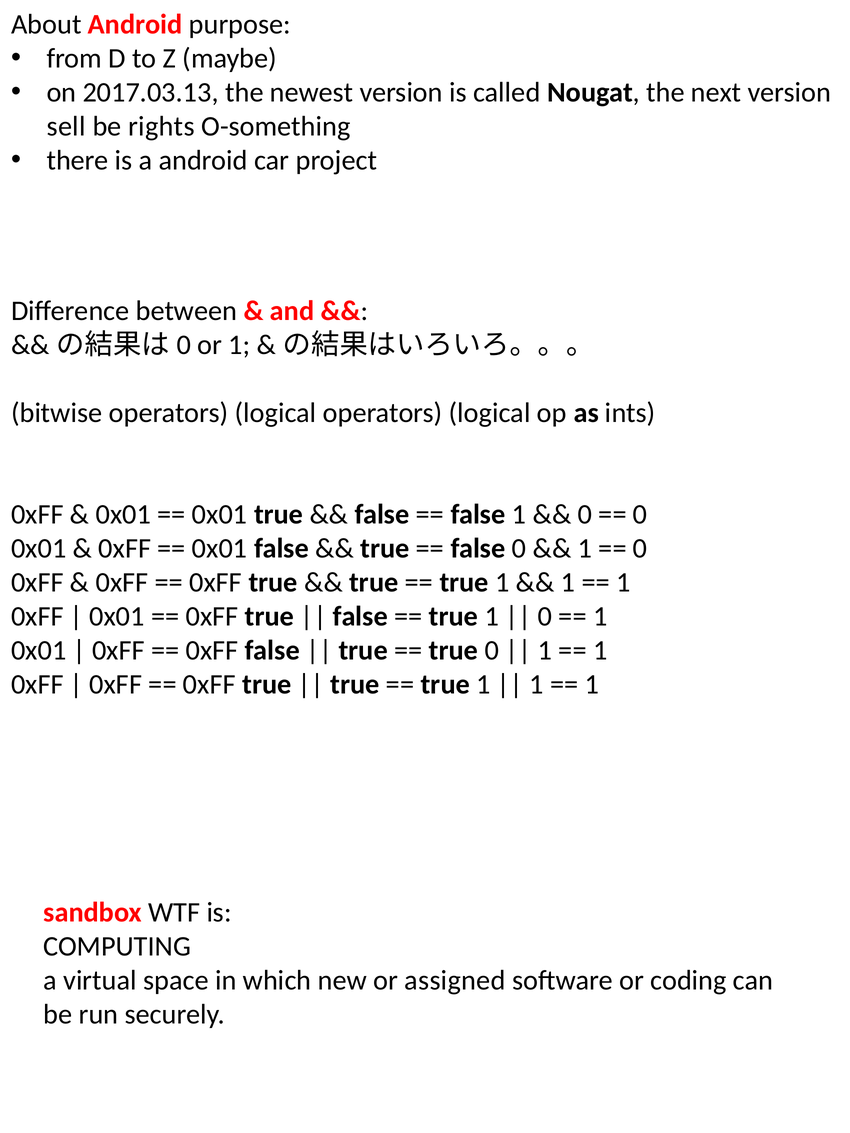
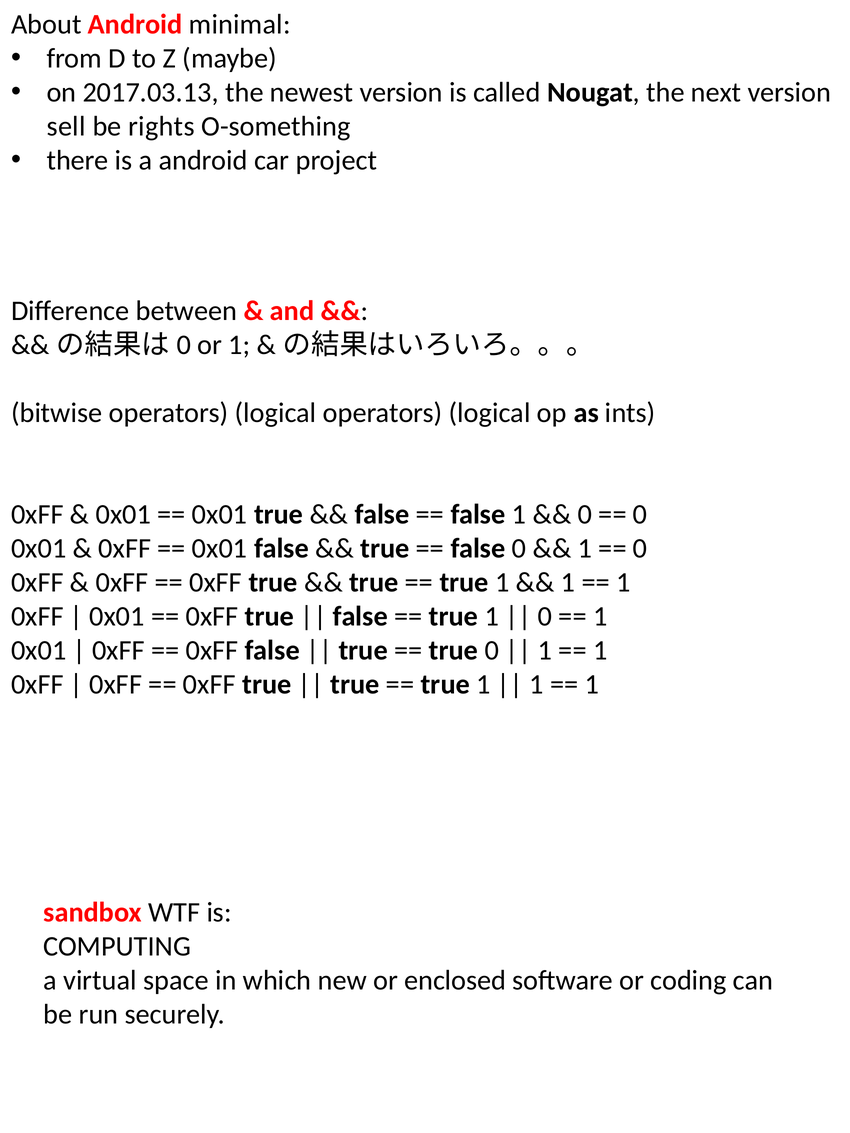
purpose: purpose -> minimal
assigned: assigned -> enclosed
